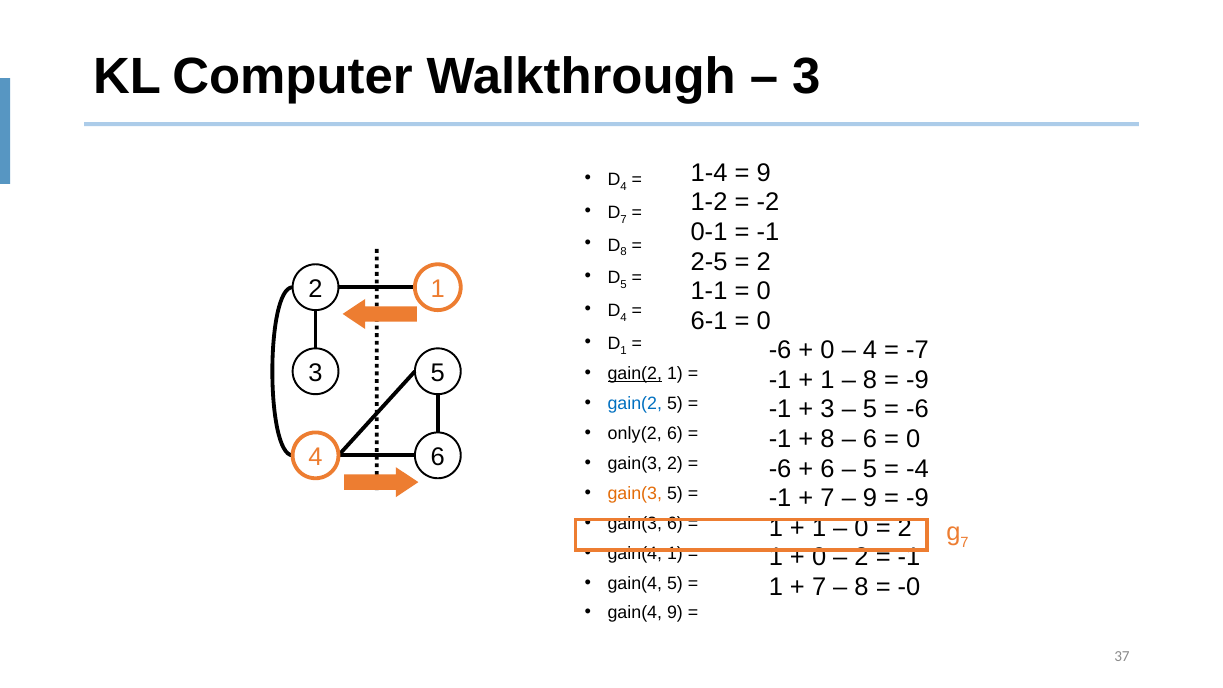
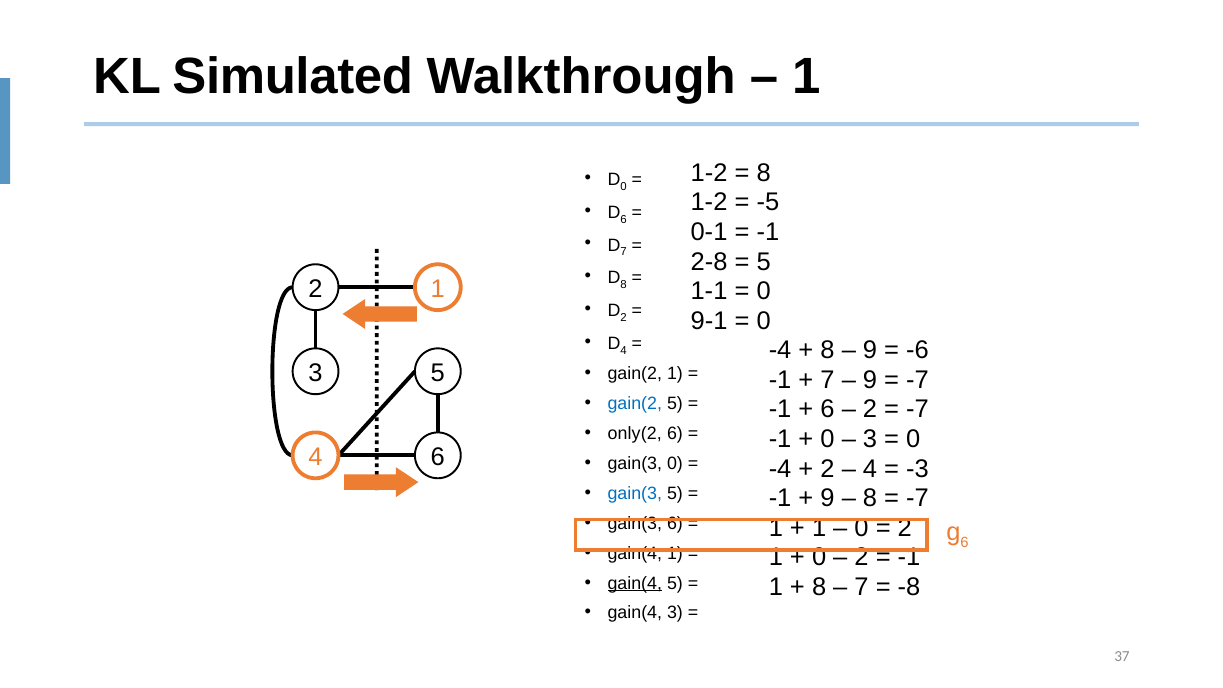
Computer: Computer -> Simulated
3 at (806, 76): 3 -> 1
1-4 at (709, 173): 1-4 -> 1-2
9 at (764, 173): 9 -> 8
4 at (624, 187): 4 -> 0
-2: -2 -> -5
7 at (624, 219): 7 -> 6
8 at (624, 252): 8 -> 7
2-5: 2-5 -> 2-8
2 at (764, 262): 2 -> 5
5 at (624, 285): 5 -> 8
4 at (624, 318): 4 -> 2
6-1: 6-1 -> 9-1
1 at (624, 351): 1 -> 4
-6 at (780, 350): -6 -> -4
0 at (828, 350): 0 -> 8
4 at (870, 350): 4 -> 9
-7: -7 -> -6
gain(2 at (635, 374) underline: present -> none
1 at (828, 380): 1 -> 7
8 at (870, 380): 8 -> 9
-9 at (918, 380): -9 -> -7
3 at (828, 409): 3 -> 6
5 at (870, 409): 5 -> 2
-6 at (918, 409): -6 -> -7
8 at (828, 439): 8 -> 0
6 at (870, 439): 6 -> 3
gain(3 2: 2 -> 0
-6 at (780, 469): -6 -> -4
6 at (828, 469): 6 -> 2
5 at (870, 469): 5 -> 4
-4: -4 -> -3
gain(3 at (635, 493) colour: orange -> blue
7 at (828, 498): 7 -> 9
9 at (870, 498): 9 -> 8
-9 at (918, 498): -9 -> -7
7 at (965, 542): 7 -> 6
gain(4 at (635, 583) underline: none -> present
7 at (819, 587): 7 -> 8
8 at (862, 587): 8 -> 7
-0: -0 -> -8
gain(4 9: 9 -> 3
